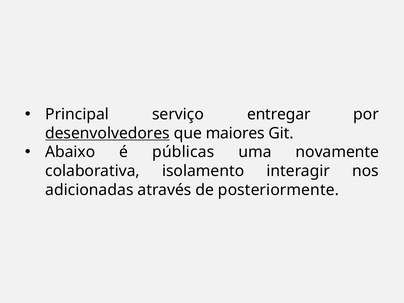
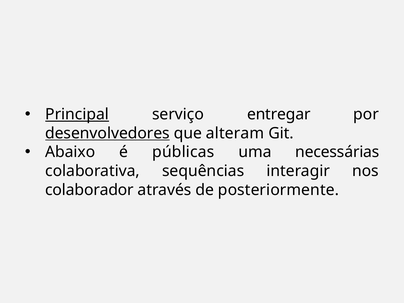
Principal underline: none -> present
maiores: maiores -> alteram
novamente: novamente -> necessárias
isolamento: isolamento -> sequências
adicionadas: adicionadas -> colaborador
